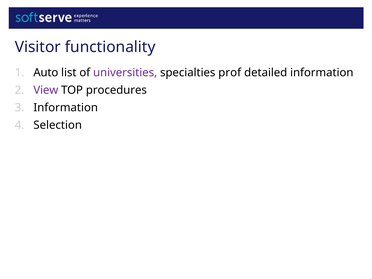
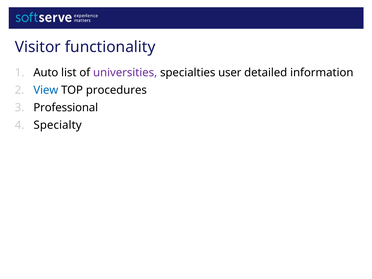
prof: prof -> user
View colour: purple -> blue
Information at (66, 108): Information -> Professional
Selection: Selection -> Specialty
